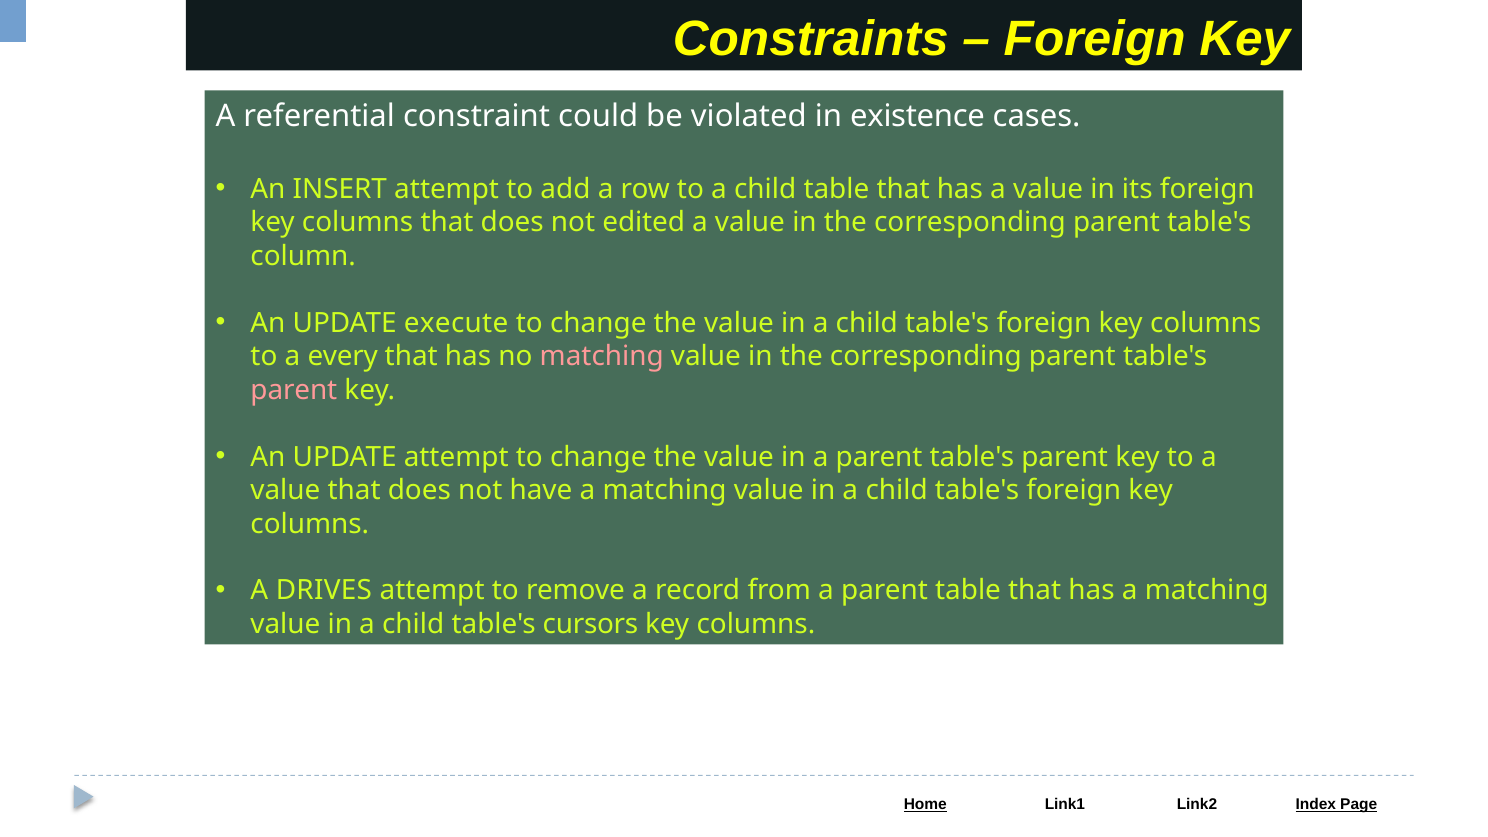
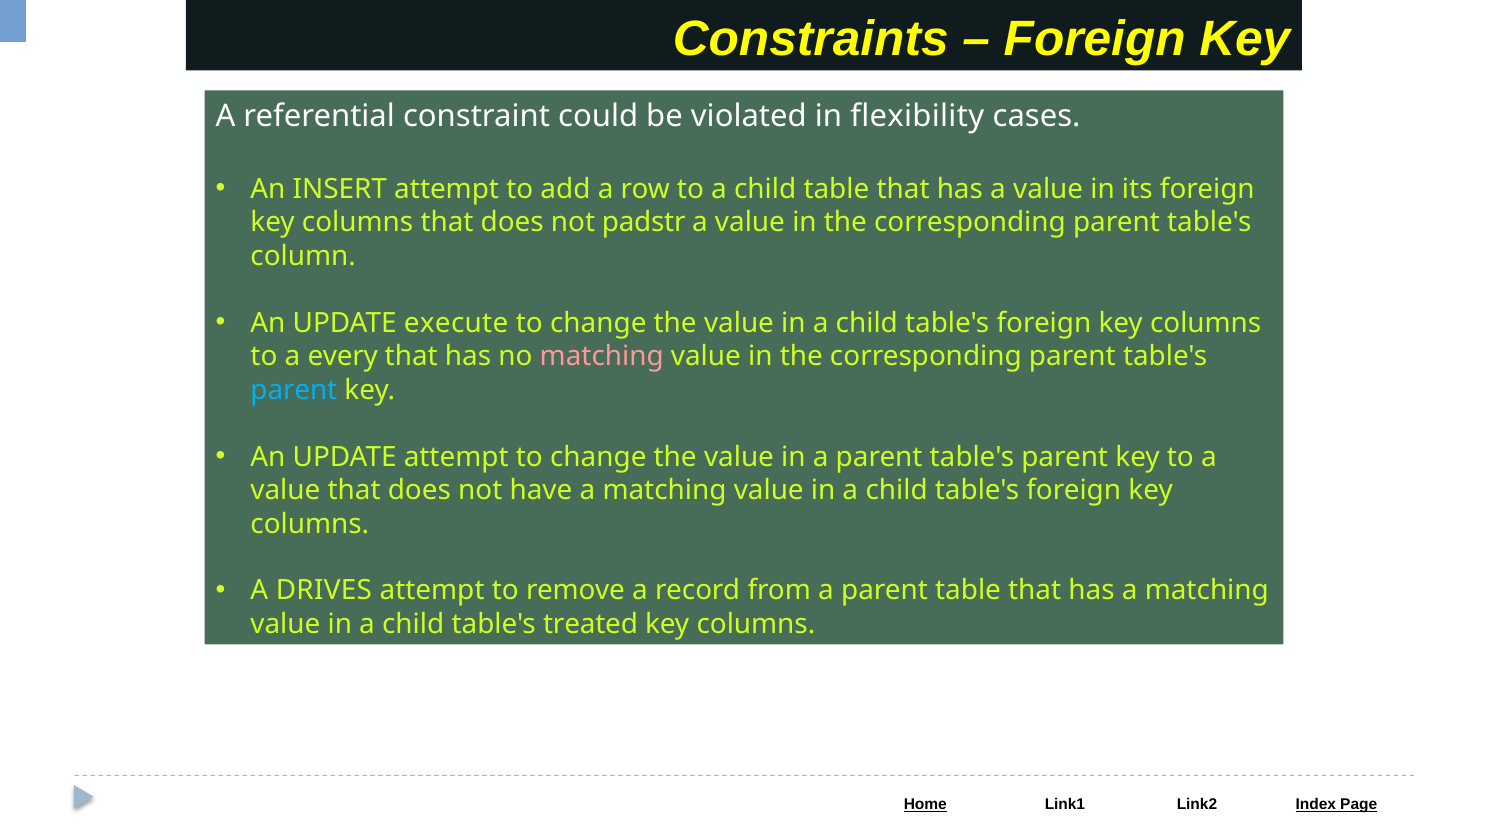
existence: existence -> flexibility
edited: edited -> padstr
parent at (294, 390) colour: pink -> light blue
cursors: cursors -> treated
